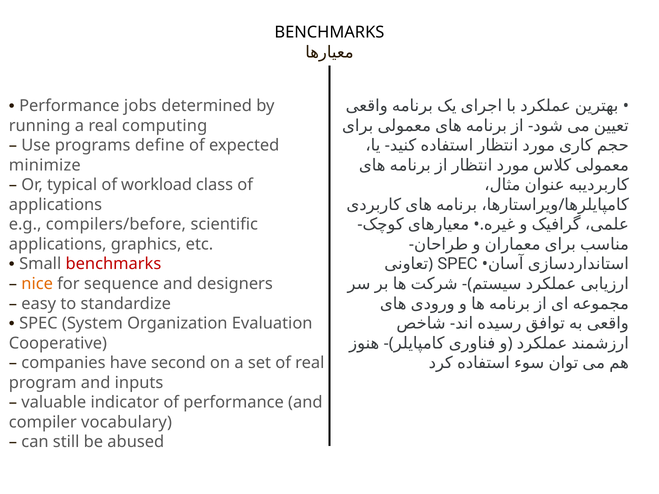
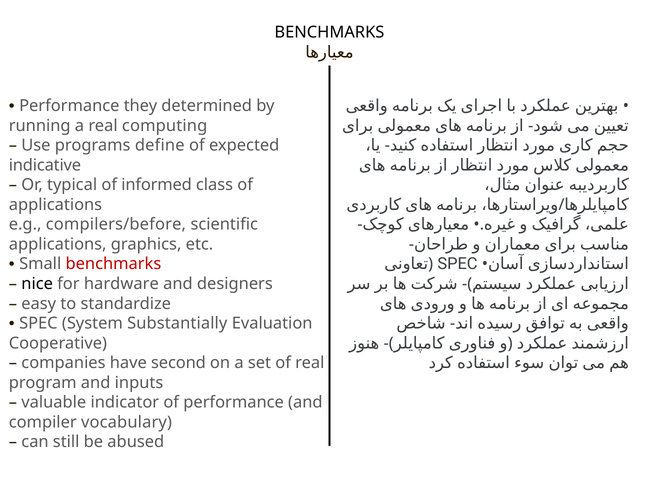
jobs: jobs -> they
minimize: minimize -> indicative
workload: workload -> informed
nice colour: orange -> black
sequence: sequence -> hardware
Organization: Organization -> Substantially
